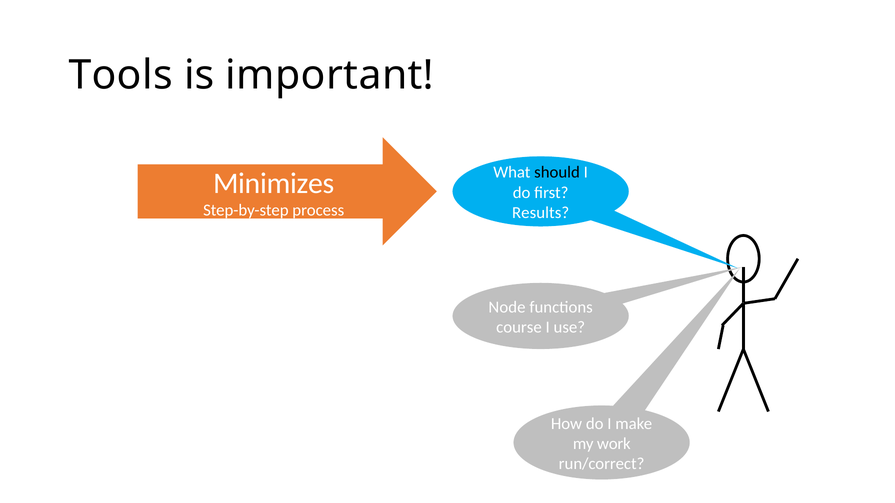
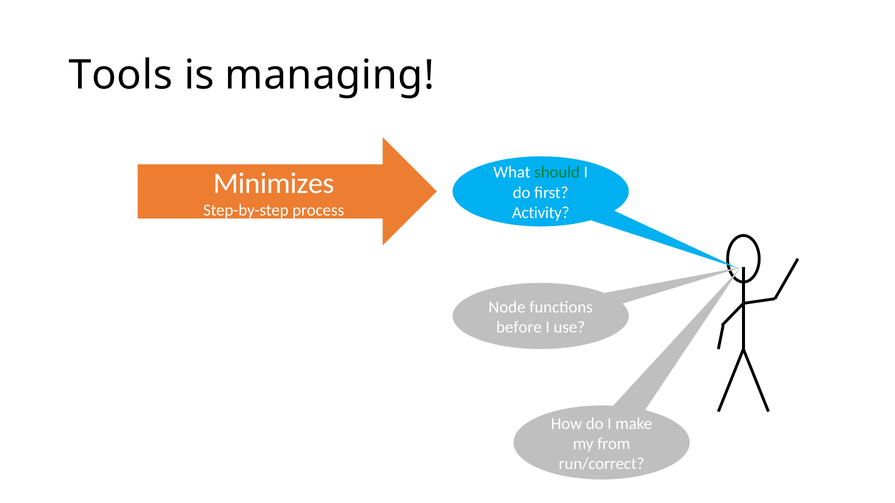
important: important -> managing
should colour: black -> green
Results: Results -> Activity
course: course -> before
work: work -> from
